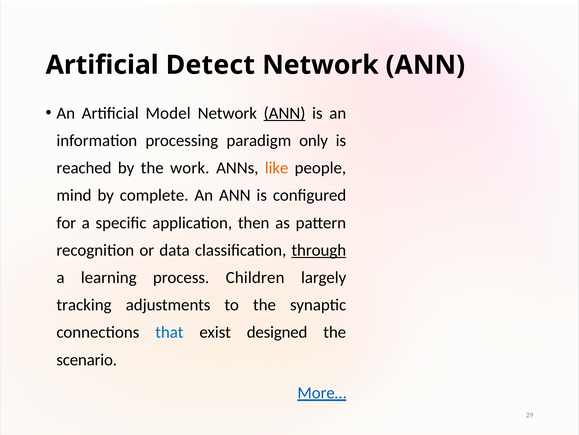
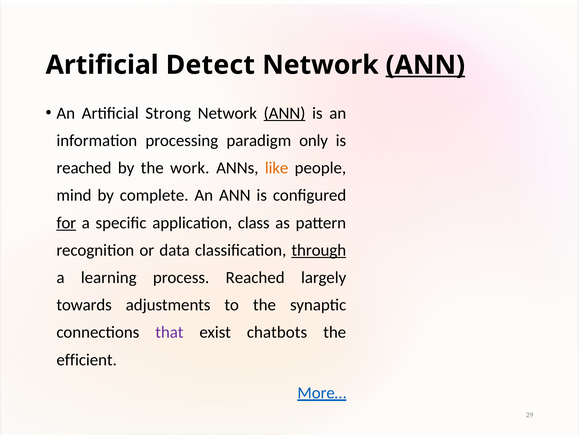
ANN at (425, 65) underline: none -> present
Model: Model -> Strong
for underline: none -> present
then: then -> class
process Children: Children -> Reached
tracking: tracking -> towards
that colour: blue -> purple
designed: designed -> chatbots
scenario: scenario -> efficient
